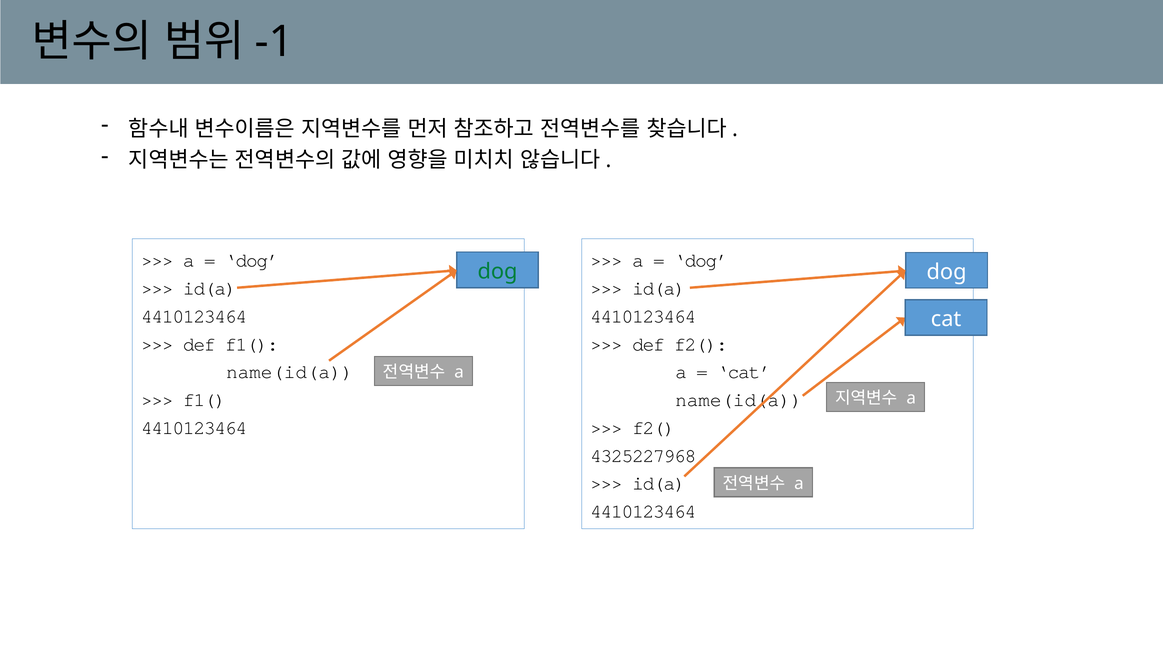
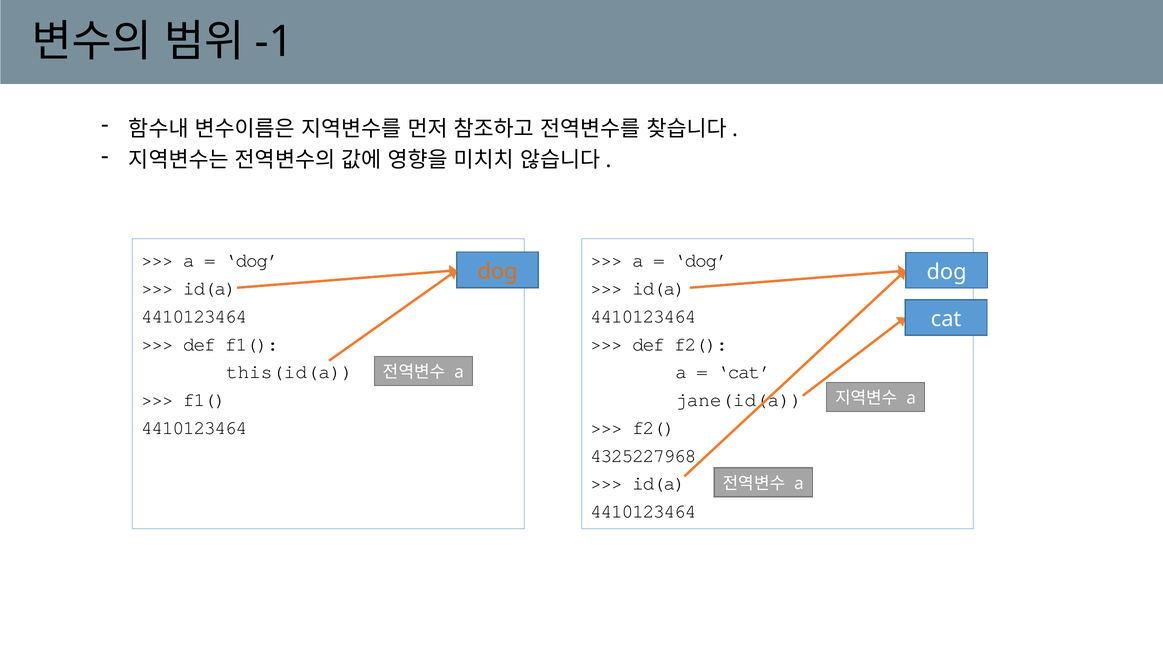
dog at (498, 272) colour: green -> orange
name(id(a at (290, 372): name(id(a -> this(id(a
name(id(a at (739, 400): name(id(a -> jane(id(a
